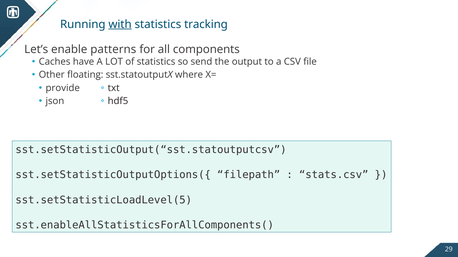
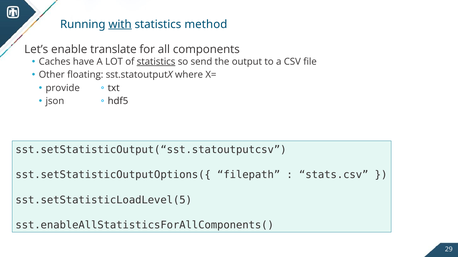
tracking: tracking -> method
patterns: patterns -> translate
statistics at (156, 62) underline: none -> present
